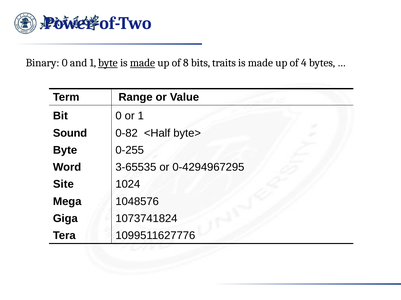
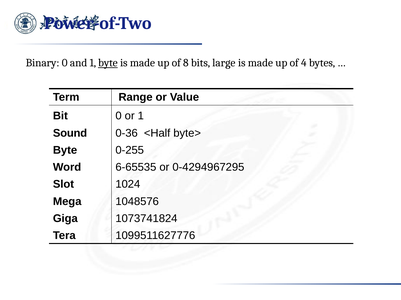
made at (142, 63) underline: present -> none
traits: traits -> large
0-82: 0-82 -> 0-36
3-65535: 3-65535 -> 6-65535
Site: Site -> Slot
